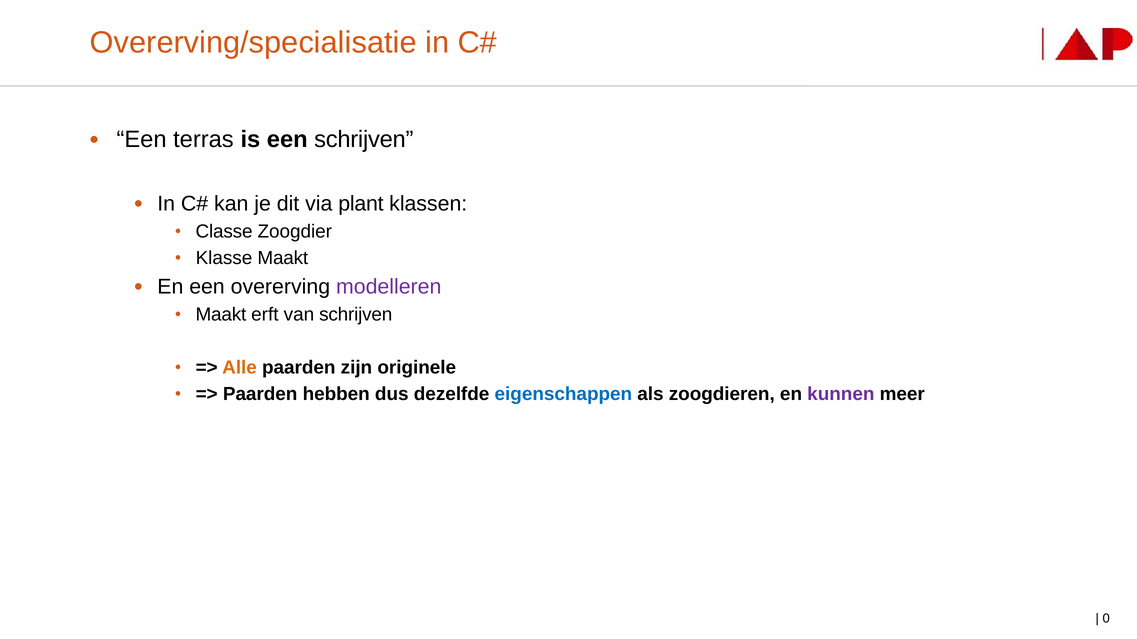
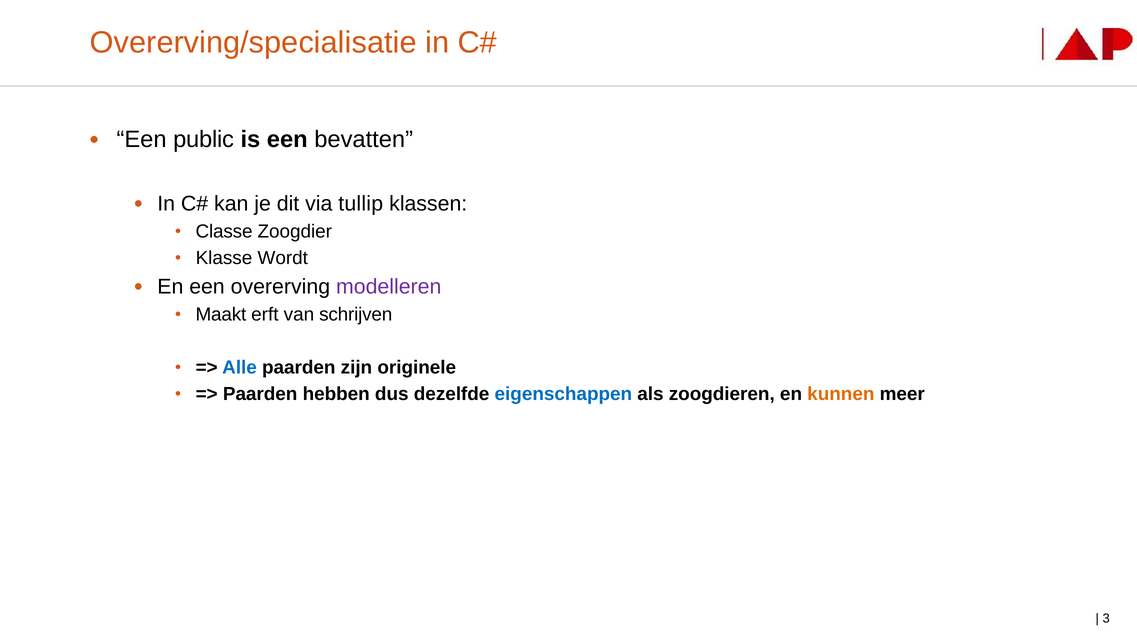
terras: terras -> public
een schrijven: schrijven -> bevatten
plant: plant -> tullip
Klasse Maakt: Maakt -> Wordt
Alle colour: orange -> blue
kunnen colour: purple -> orange
0: 0 -> 3
